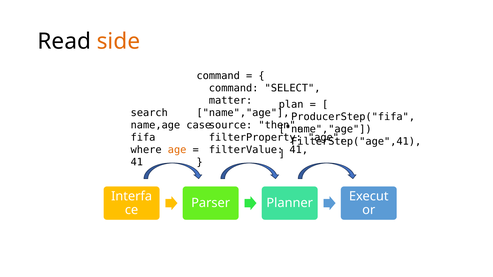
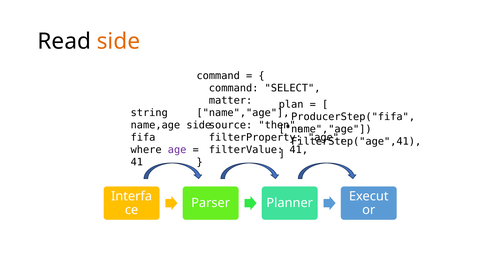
search: search -> string
name,age case: case -> side
age at (177, 150) colour: orange -> purple
